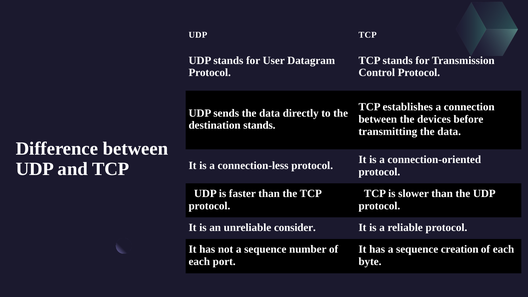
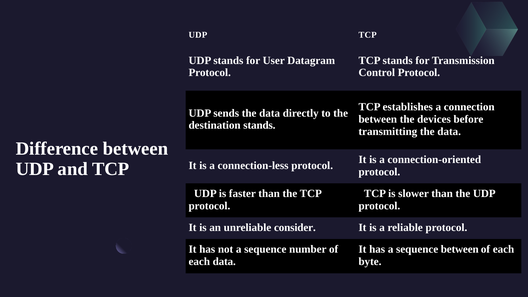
sequence creation: creation -> between
each port: port -> data
